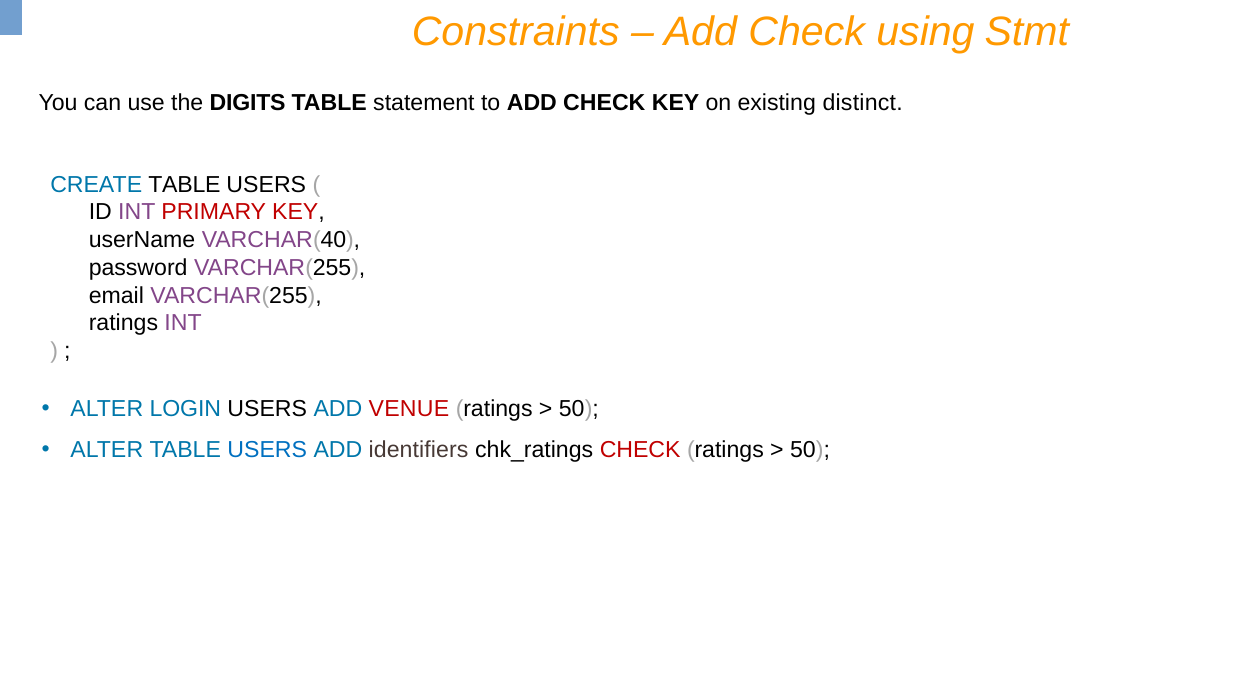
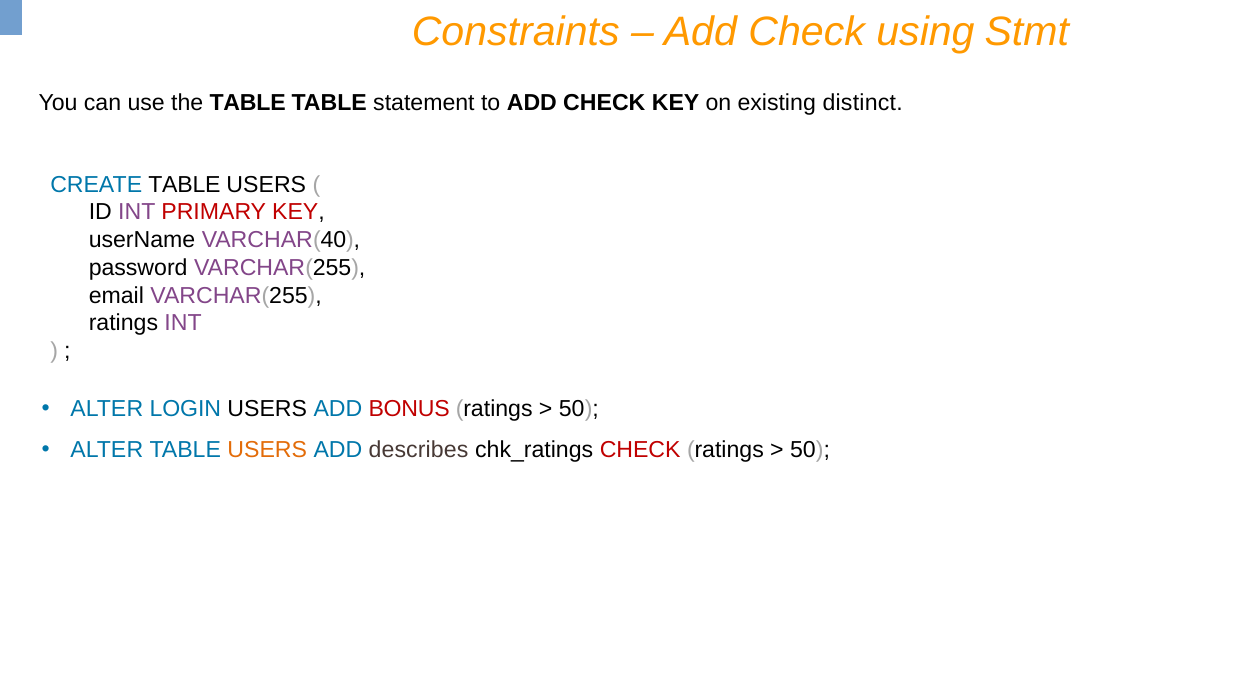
the DIGITS: DIGITS -> TABLE
VENUE: VENUE -> BONUS
USERS at (267, 451) colour: blue -> orange
identifiers: identifiers -> describes
